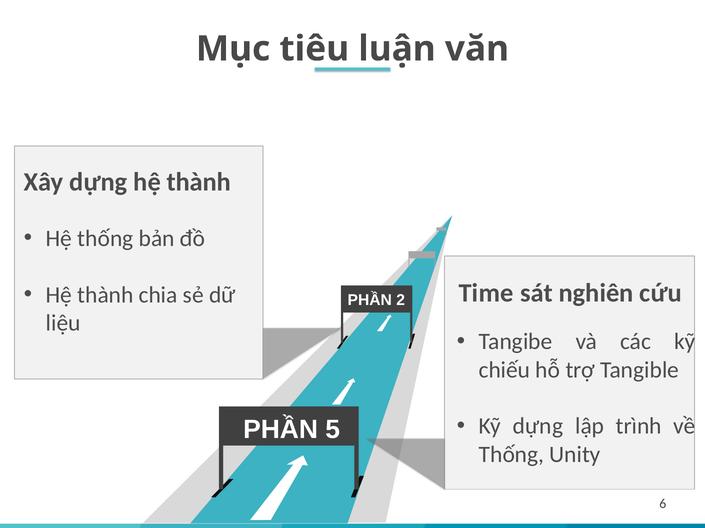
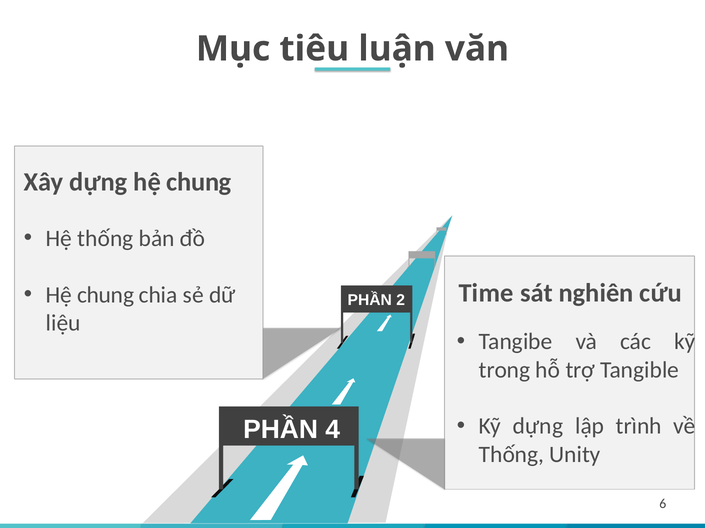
dựng hệ thành: thành -> chung
thành at (105, 295): thành -> chung
chiếu: chiếu -> trong
5: 5 -> 4
